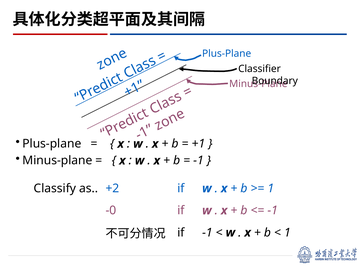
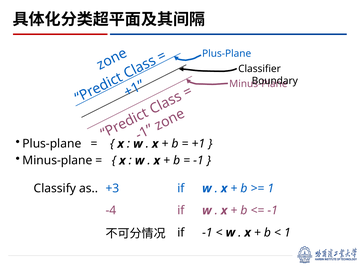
+2: +2 -> +3
-0: -0 -> -4
